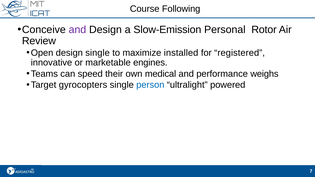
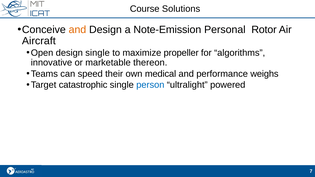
Following: Following -> Solutions
and at (77, 30) colour: purple -> orange
Slow-Emission: Slow-Emission -> Note-Emission
Review: Review -> Aircraft
installed: installed -> propeller
registered: registered -> algorithms
engines: engines -> thereon
gyrocopters: gyrocopters -> catastrophic
